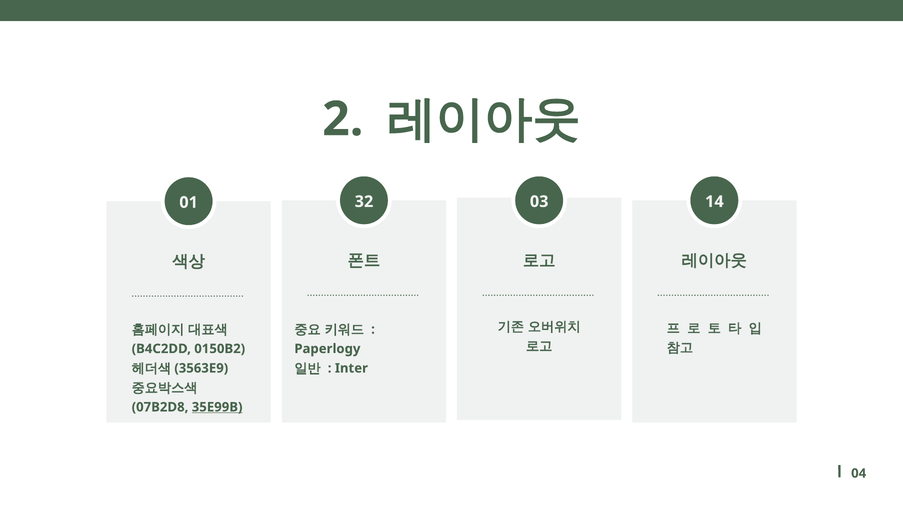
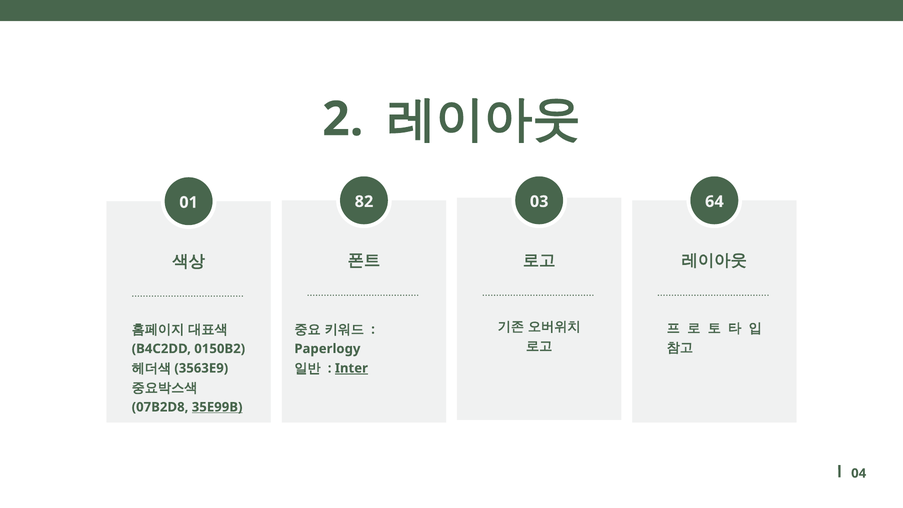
32: 32 -> 82
14: 14 -> 64
Inter underline: none -> present
